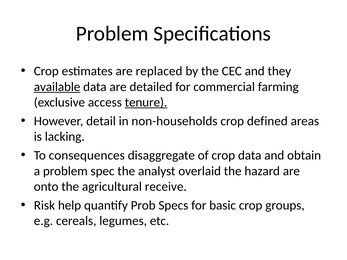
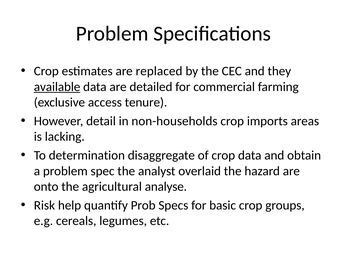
tenure underline: present -> none
defined: defined -> imports
consequences: consequences -> determination
receive: receive -> analyse
